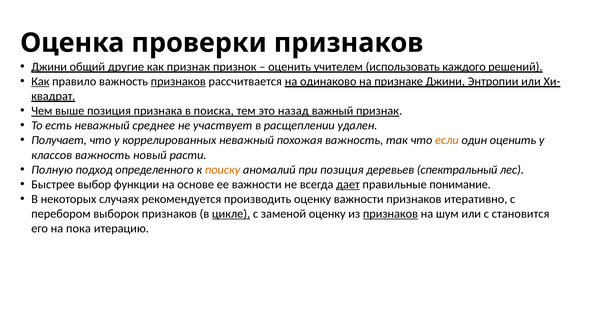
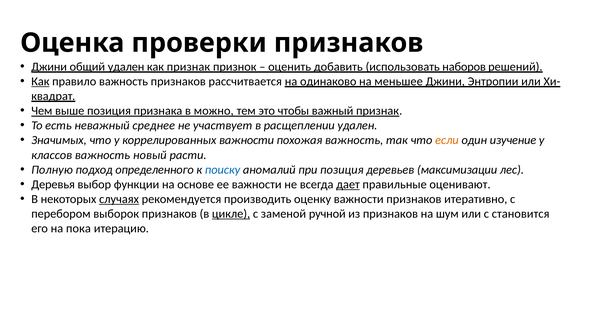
общий другие: другие -> удален
учителем: учителем -> добавить
каждого: каждого -> наборов
признаков at (178, 81) underline: present -> none
признаке: признаке -> меньшее
поиска: поиска -> можно
назад: назад -> чтобы
Получает: Получает -> Значимых
коррелированных неважный: неважный -> важности
один оценить: оценить -> изучение
поиску colour: orange -> blue
спектральный: спектральный -> максимизации
Быстрее: Быстрее -> Деревья
понимание: понимание -> оценивают
случаях underline: none -> present
заменой оценку: оценку -> ручной
признаков at (390, 214) underline: present -> none
